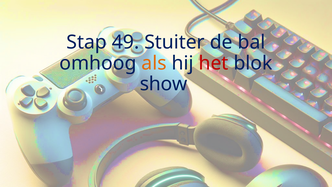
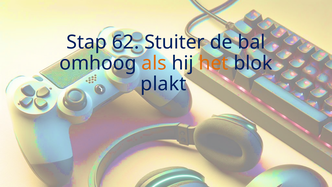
49: 49 -> 62
het colour: red -> orange
show: show -> plakt
